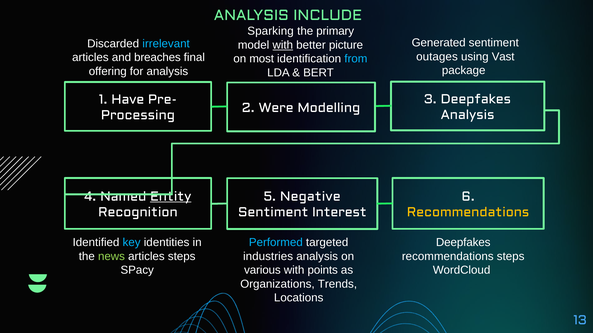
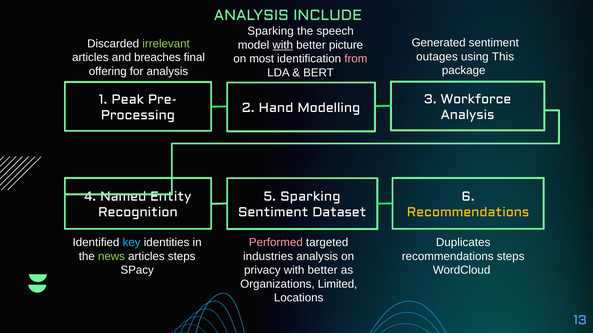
primary: primary -> speech
irrelevant colour: light blue -> light green
Vast: Vast -> This
from colour: light blue -> pink
3 Deepfakes: Deepfakes -> Workforce
Have: Have -> Peak
Were: Were -> Hand
Entity underline: present -> none
5 Negative: Negative -> Sparking
Interest: Interest -> Dataset
Performed colour: light blue -> pink
Deepfakes at (463, 243): Deepfakes -> Duplicates
various: various -> privacy
points at (323, 271): points -> better
Trends: Trends -> Limited
